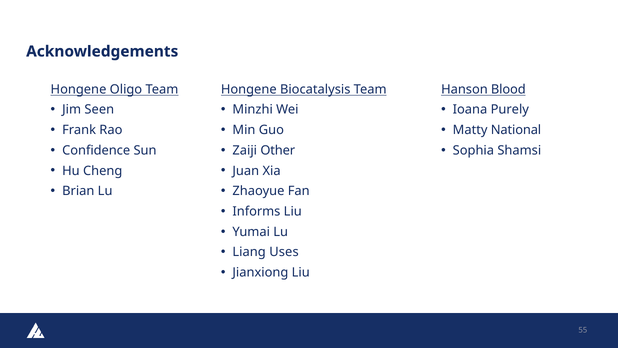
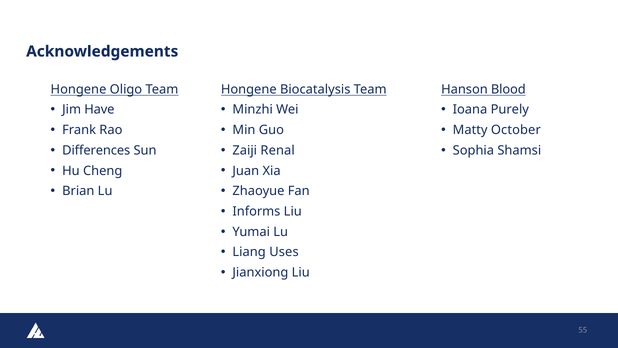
Seen: Seen -> Have
National: National -> October
Confidence: Confidence -> Differences
Other: Other -> Renal
